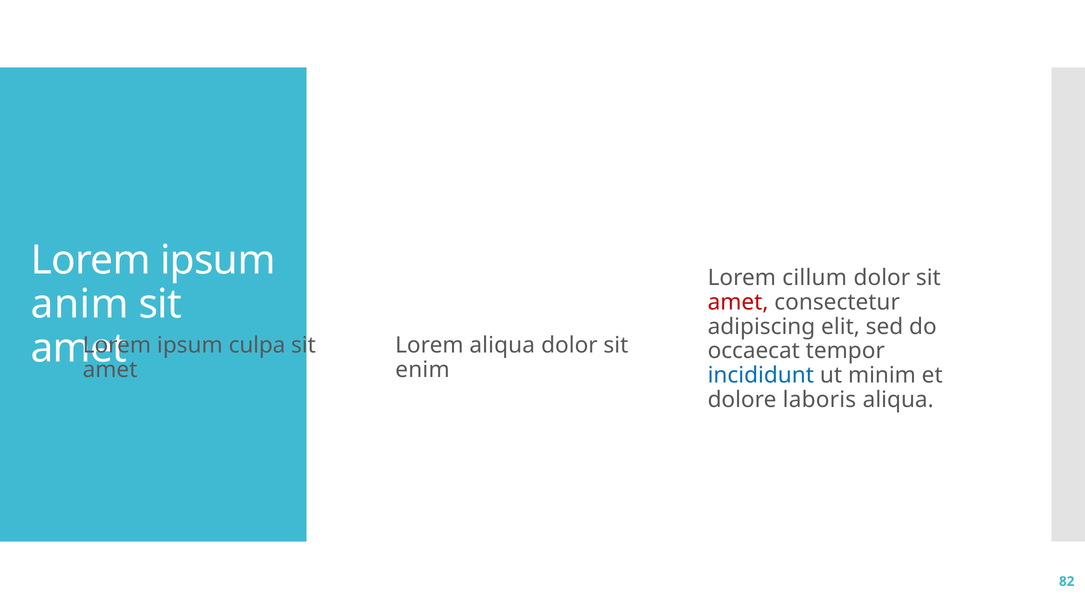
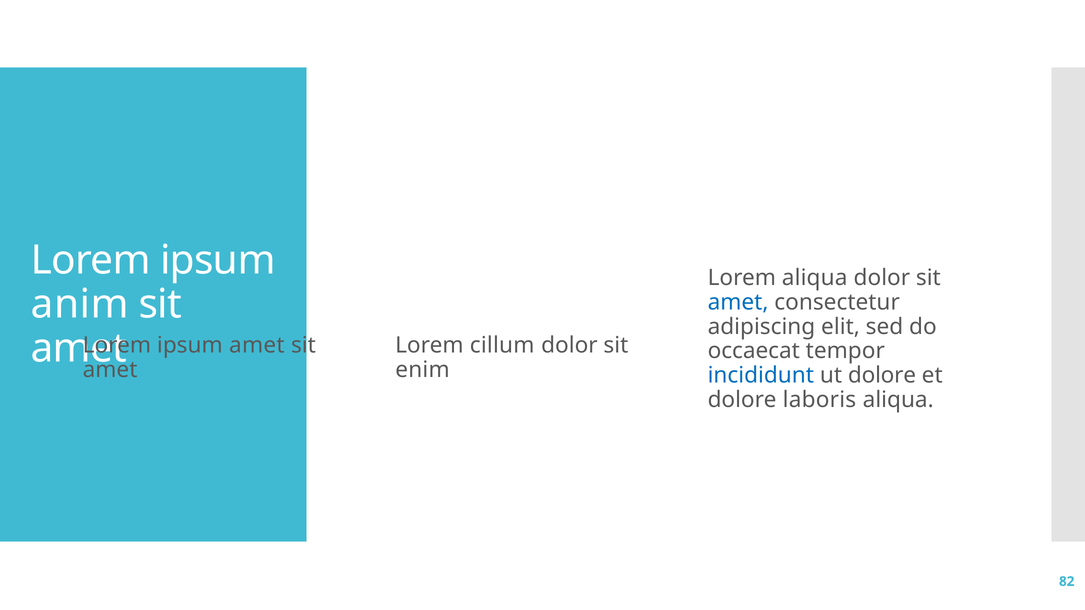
Lorem cillum: cillum -> aliqua
amet at (738, 302) colour: red -> blue
ipsum culpa: culpa -> amet
Lorem aliqua: aliqua -> cillum
ut minim: minim -> dolore
